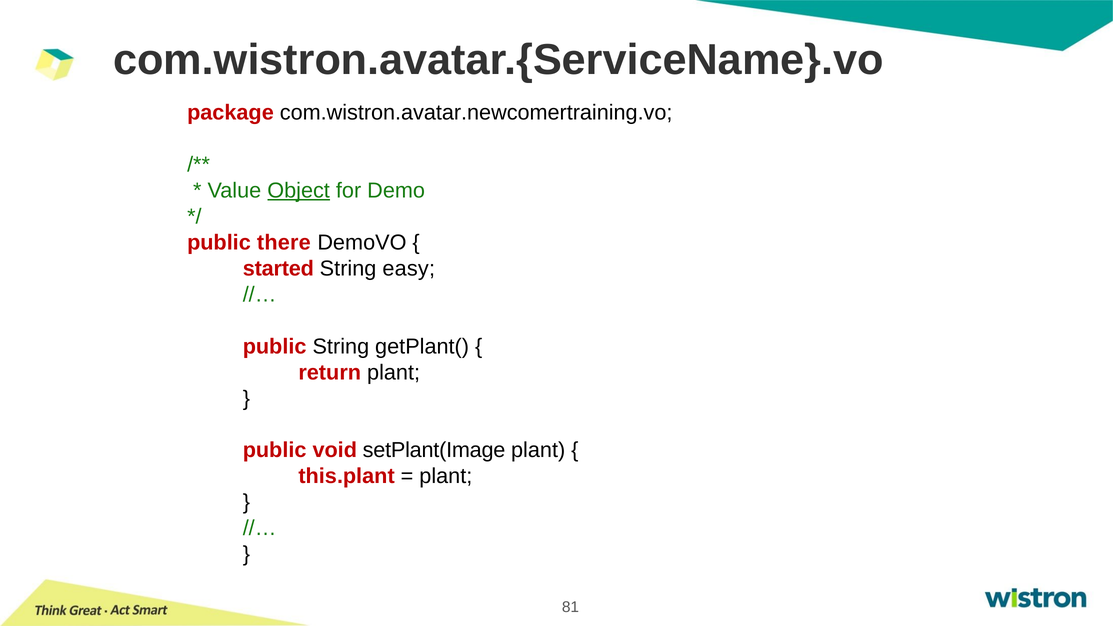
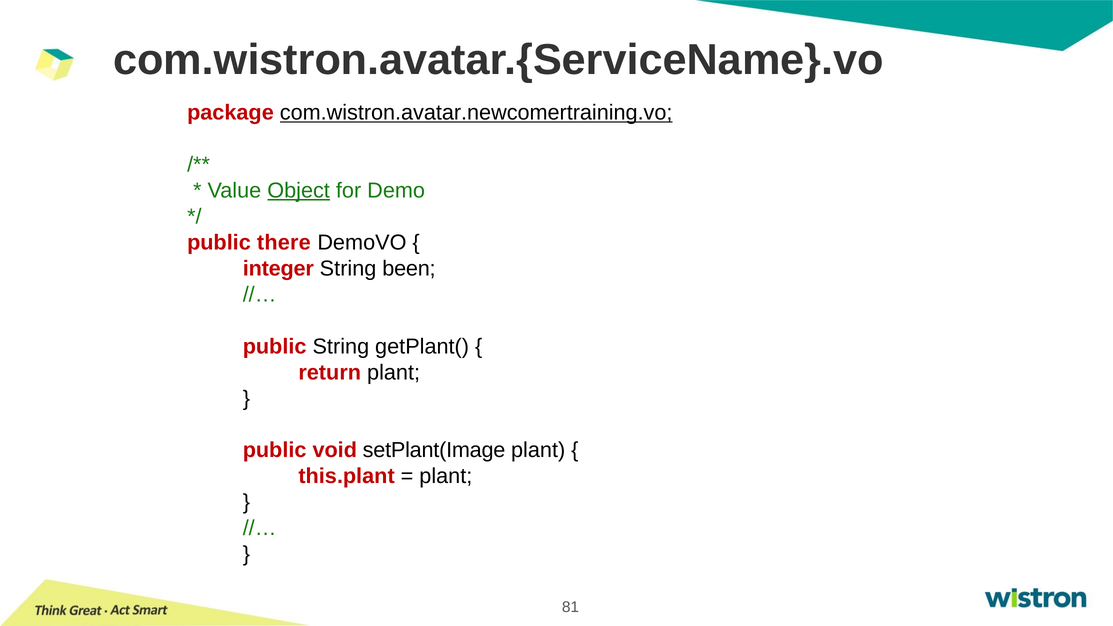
com.wistron.avatar.newcomertraining.vo underline: none -> present
started: started -> integer
easy: easy -> been
